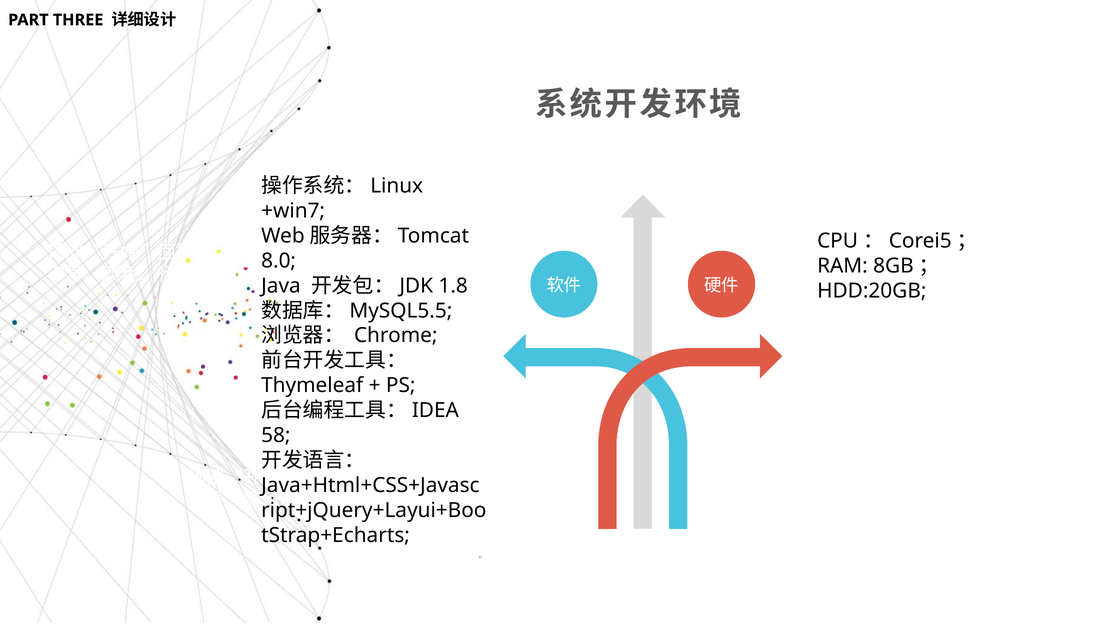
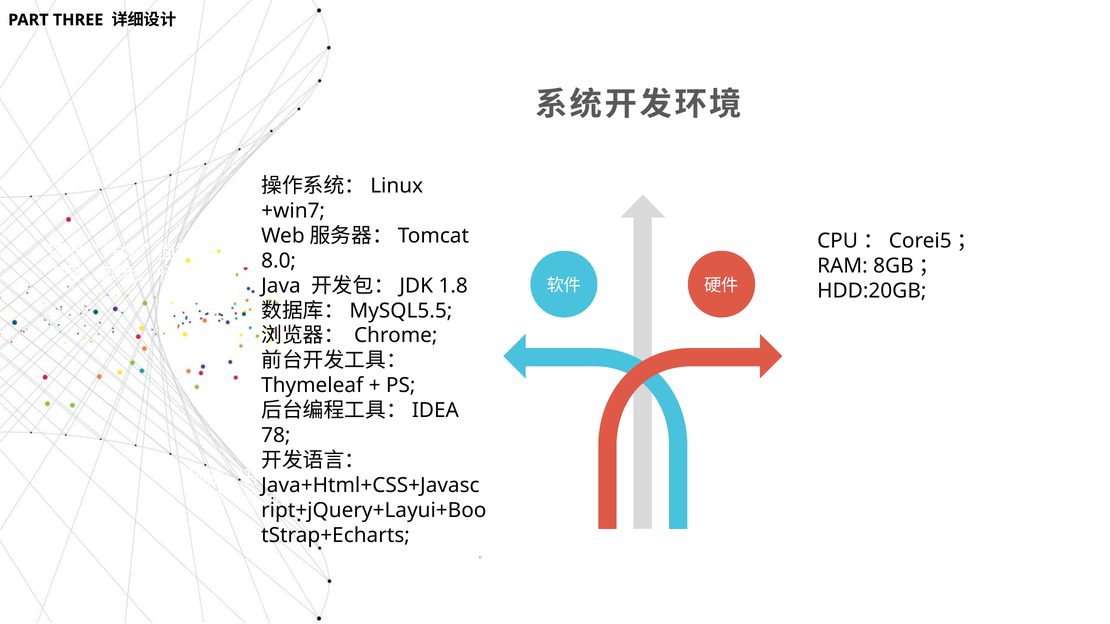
58: 58 -> 78
